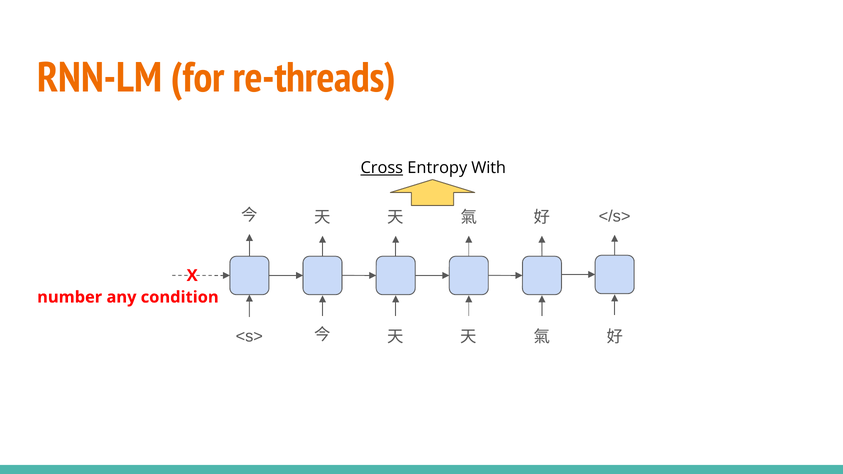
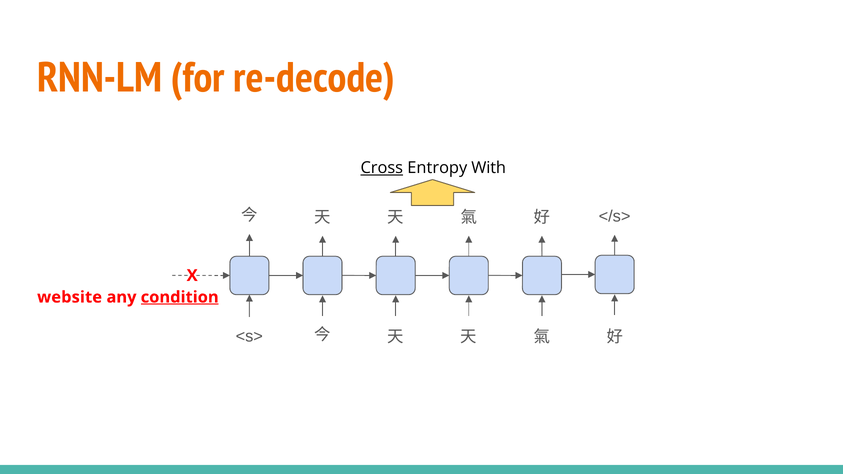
re-threads: re-threads -> re-decode
number: number -> website
condition underline: none -> present
